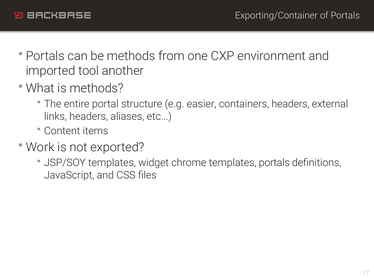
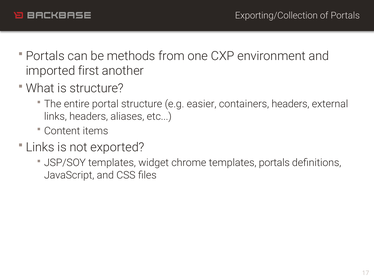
Exporting/Container: Exporting/Container -> Exporting/Collection
tool: tool -> first
is methods: methods -> structure
Work at (40, 147): Work -> Links
